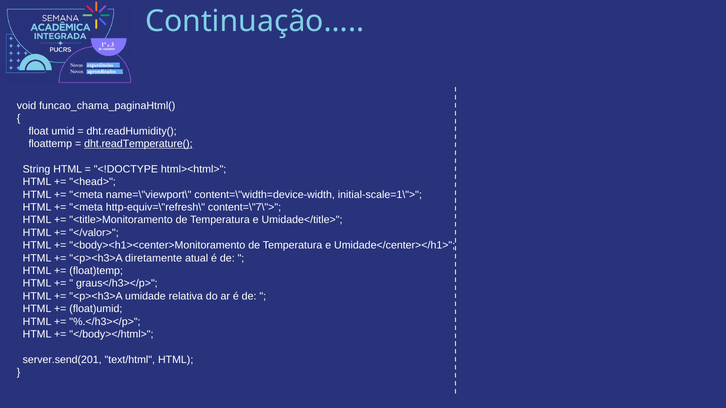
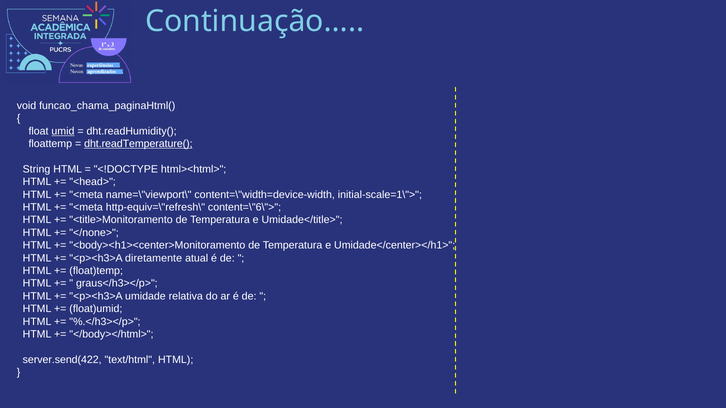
umid underline: none -> present
content=\"7\">: content=\"7\"> -> content=\"6\">
</valor>: </valor> -> </none>
server.send(201: server.send(201 -> server.send(422
